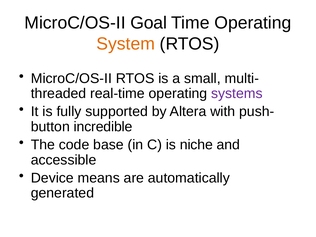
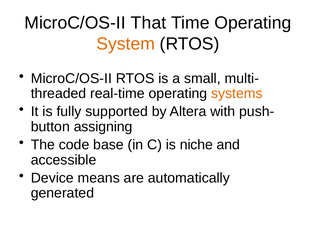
Goal: Goal -> That
systems colour: purple -> orange
incredible: incredible -> assigning
